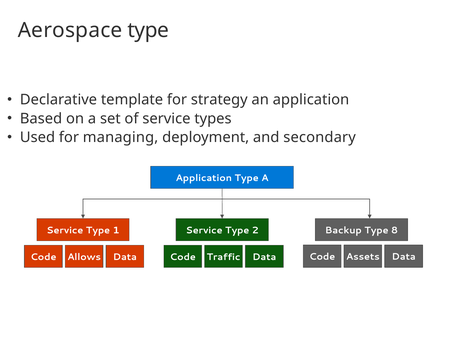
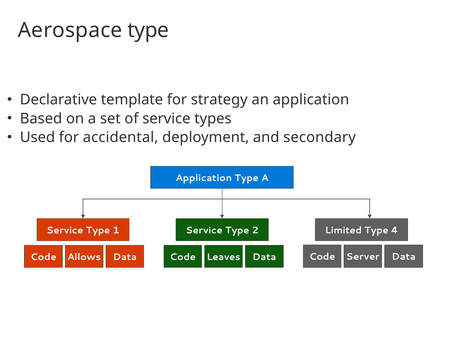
managing: managing -> accidental
Backup: Backup -> Limited
8: 8 -> 4
Traffic: Traffic -> Leaves
Assets: Assets -> Server
